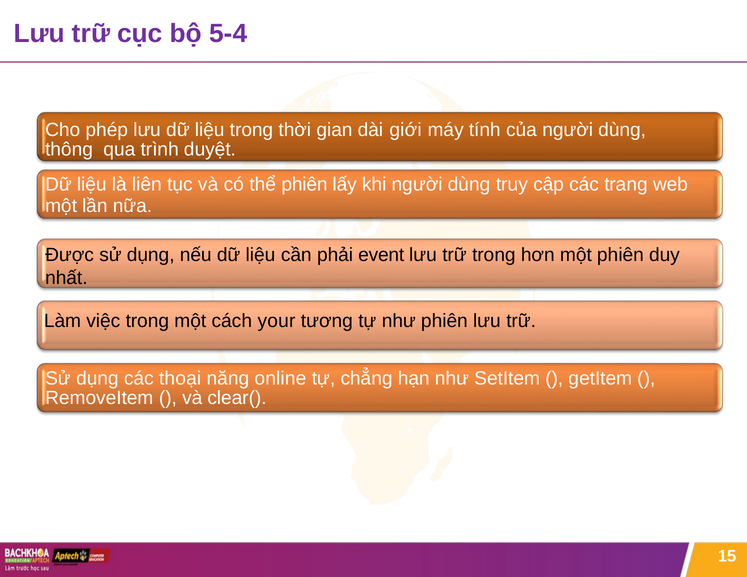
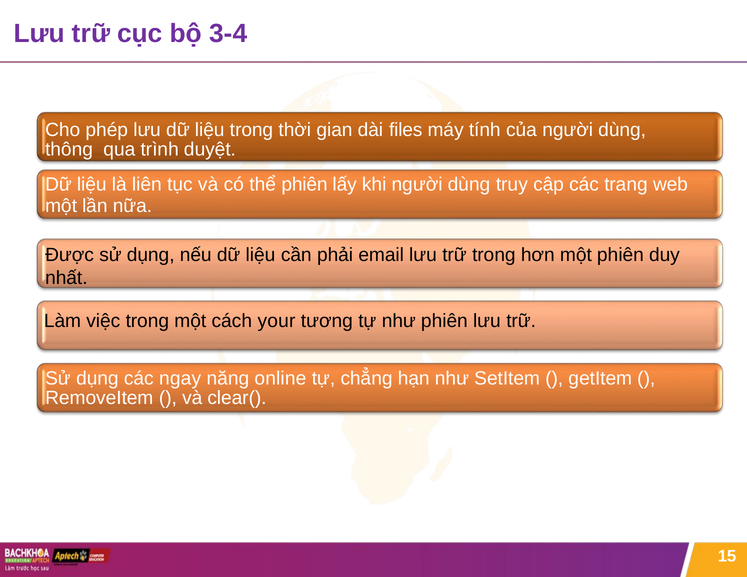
5-4: 5-4 -> 3-4
giới: giới -> files
event: event -> email
thoại: thoại -> ngay
